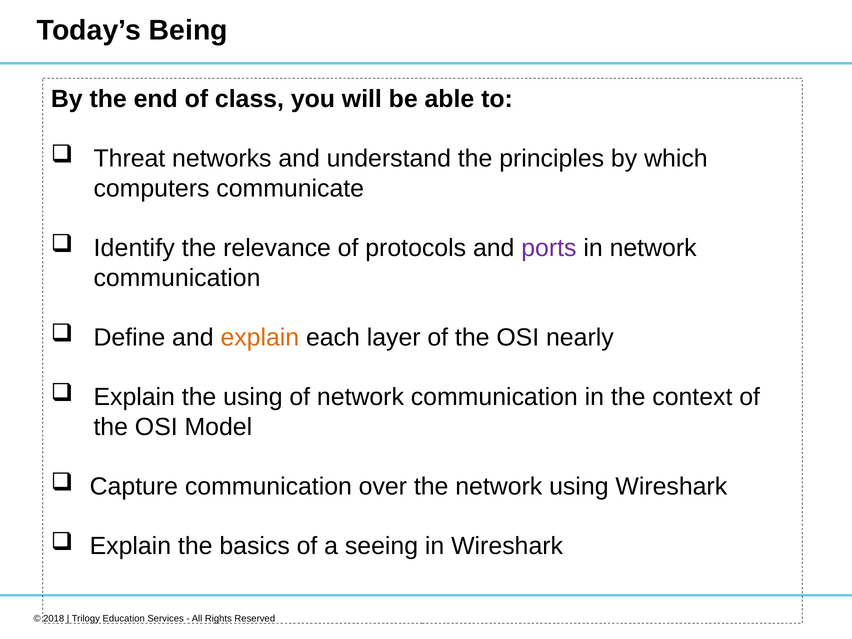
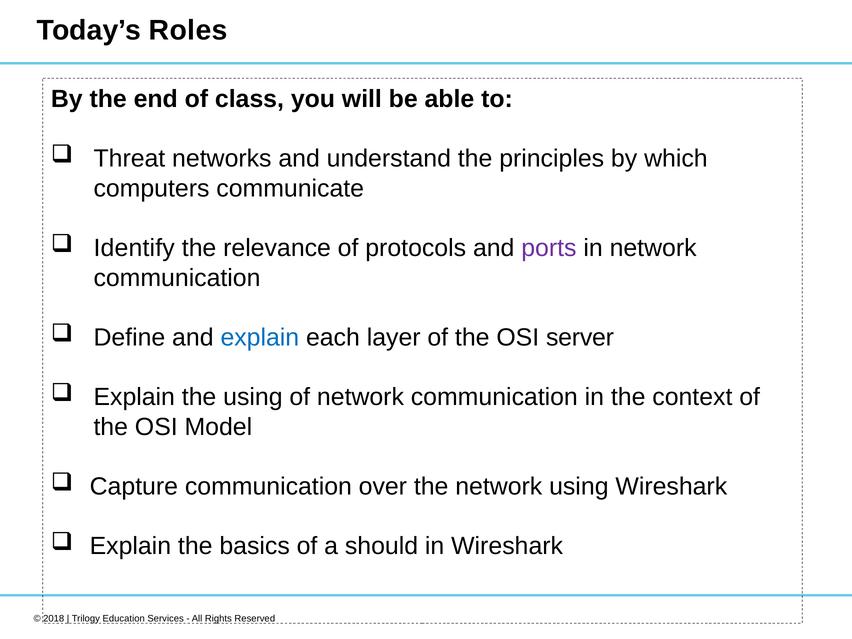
Being: Being -> Roles
explain at (260, 337) colour: orange -> blue
nearly: nearly -> server
seeing: seeing -> should
